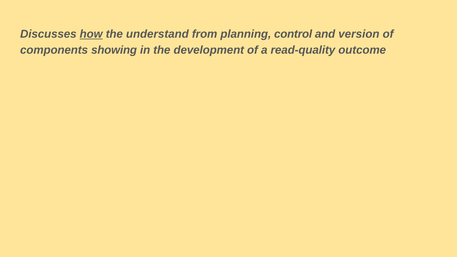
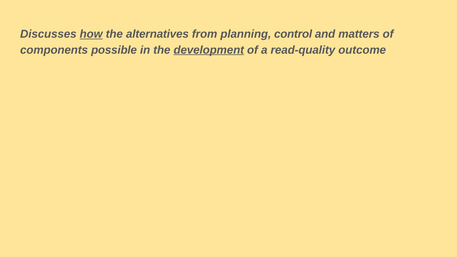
understand: understand -> alternatives
version: version -> matters
showing: showing -> possible
development underline: none -> present
